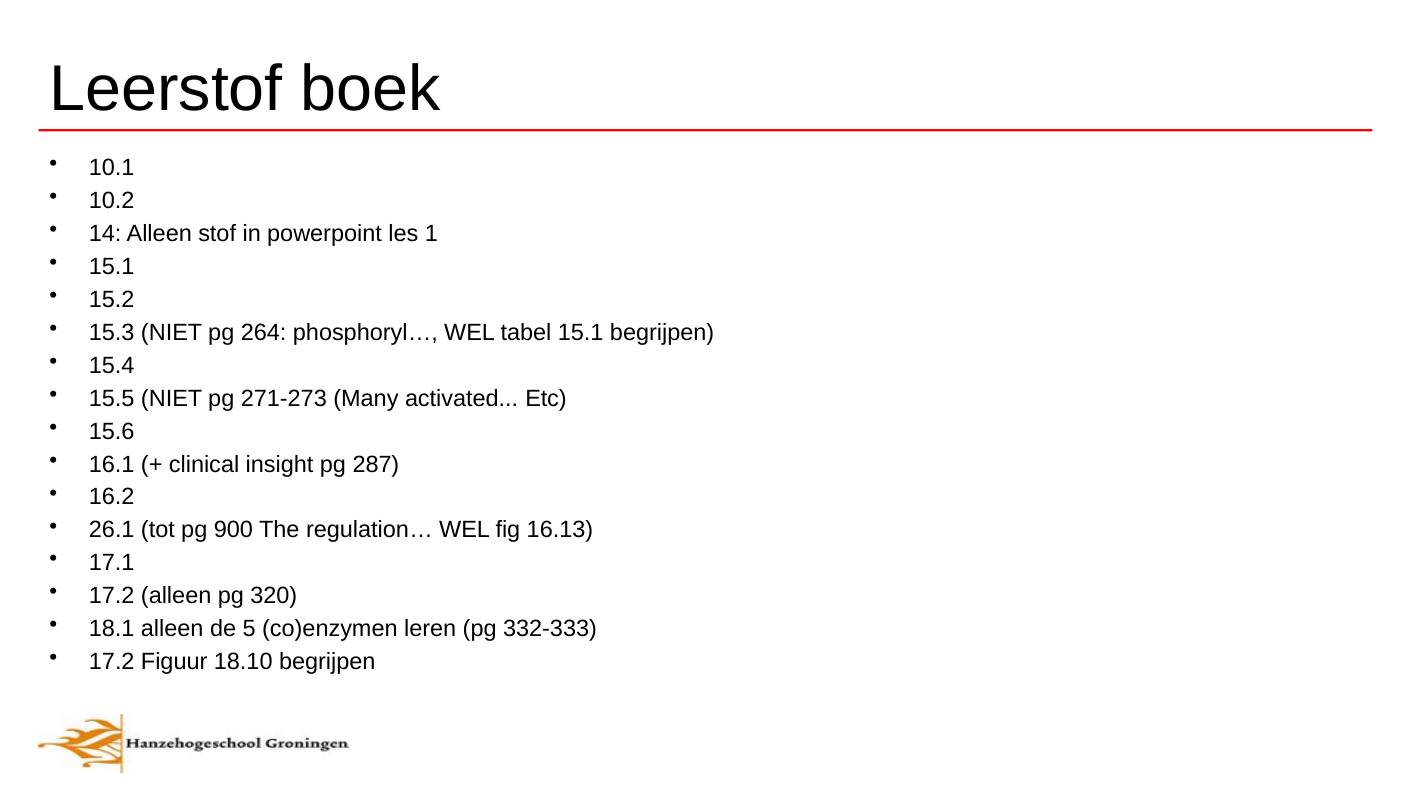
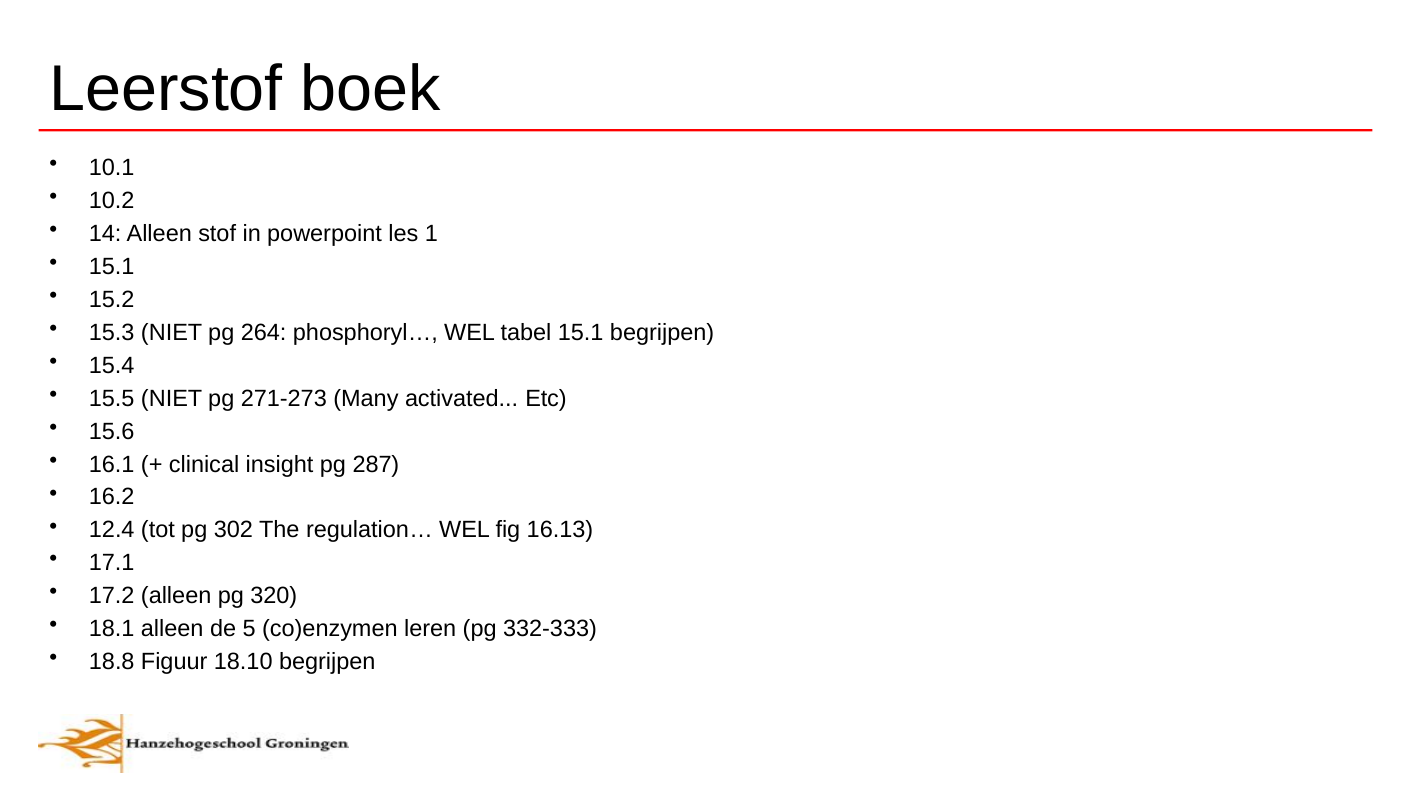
26.1: 26.1 -> 12.4
900: 900 -> 302
17.2 at (112, 662): 17.2 -> 18.8
